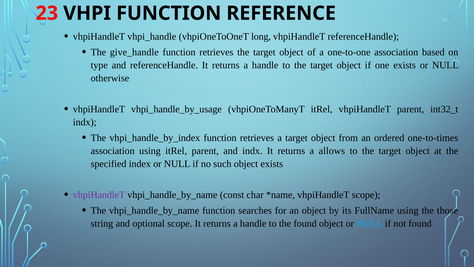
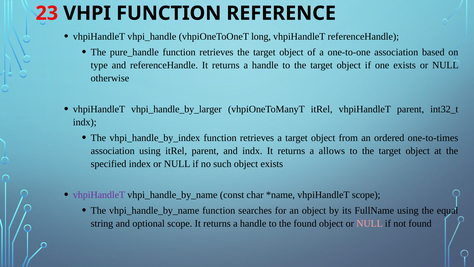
give_handle: give_handle -> pure_handle
vhpi_handle_by_usage: vhpi_handle_by_usage -> vhpi_handle_by_larger
those: those -> equal
NULL at (370, 223) colour: light blue -> pink
